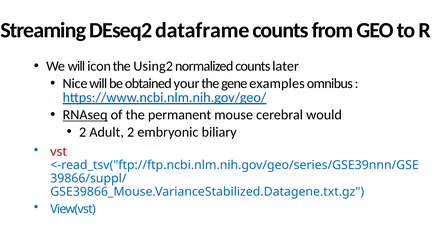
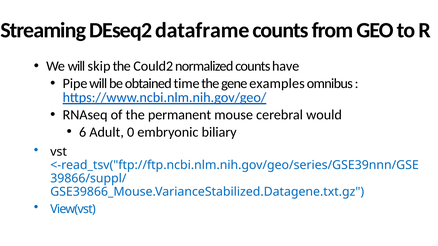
icon: icon -> skip
Using2: Using2 -> Could2
later: later -> have
Nice: Nice -> Pipe
your: your -> time
RNAseq underline: present -> none
2 at (83, 132): 2 -> 6
Adult 2: 2 -> 0
vst colour: red -> black
